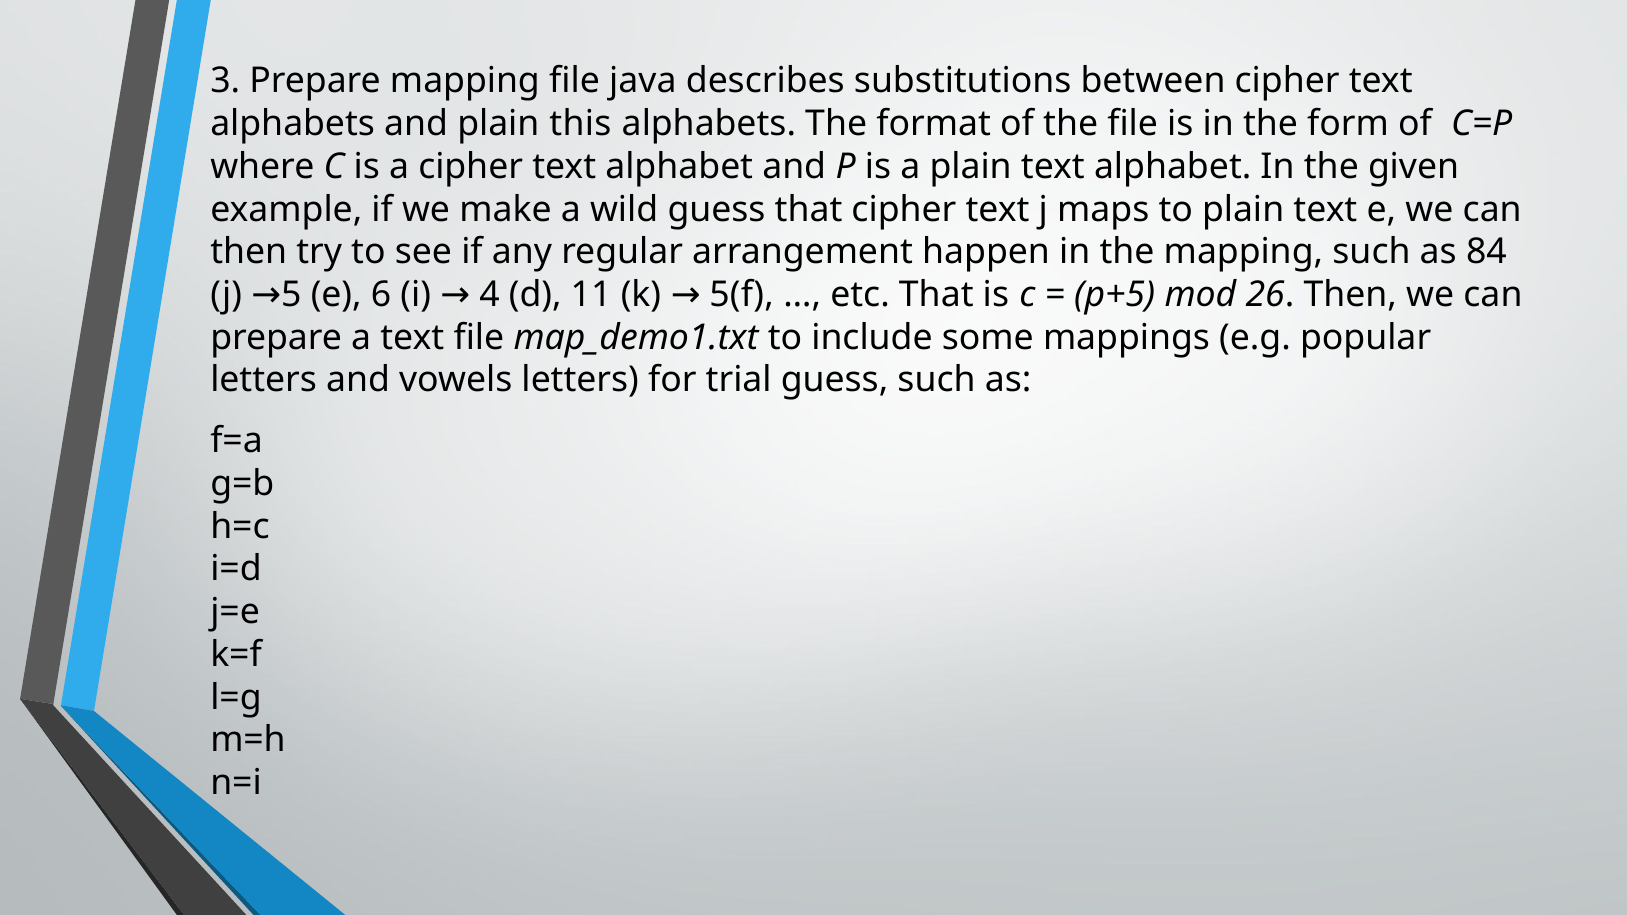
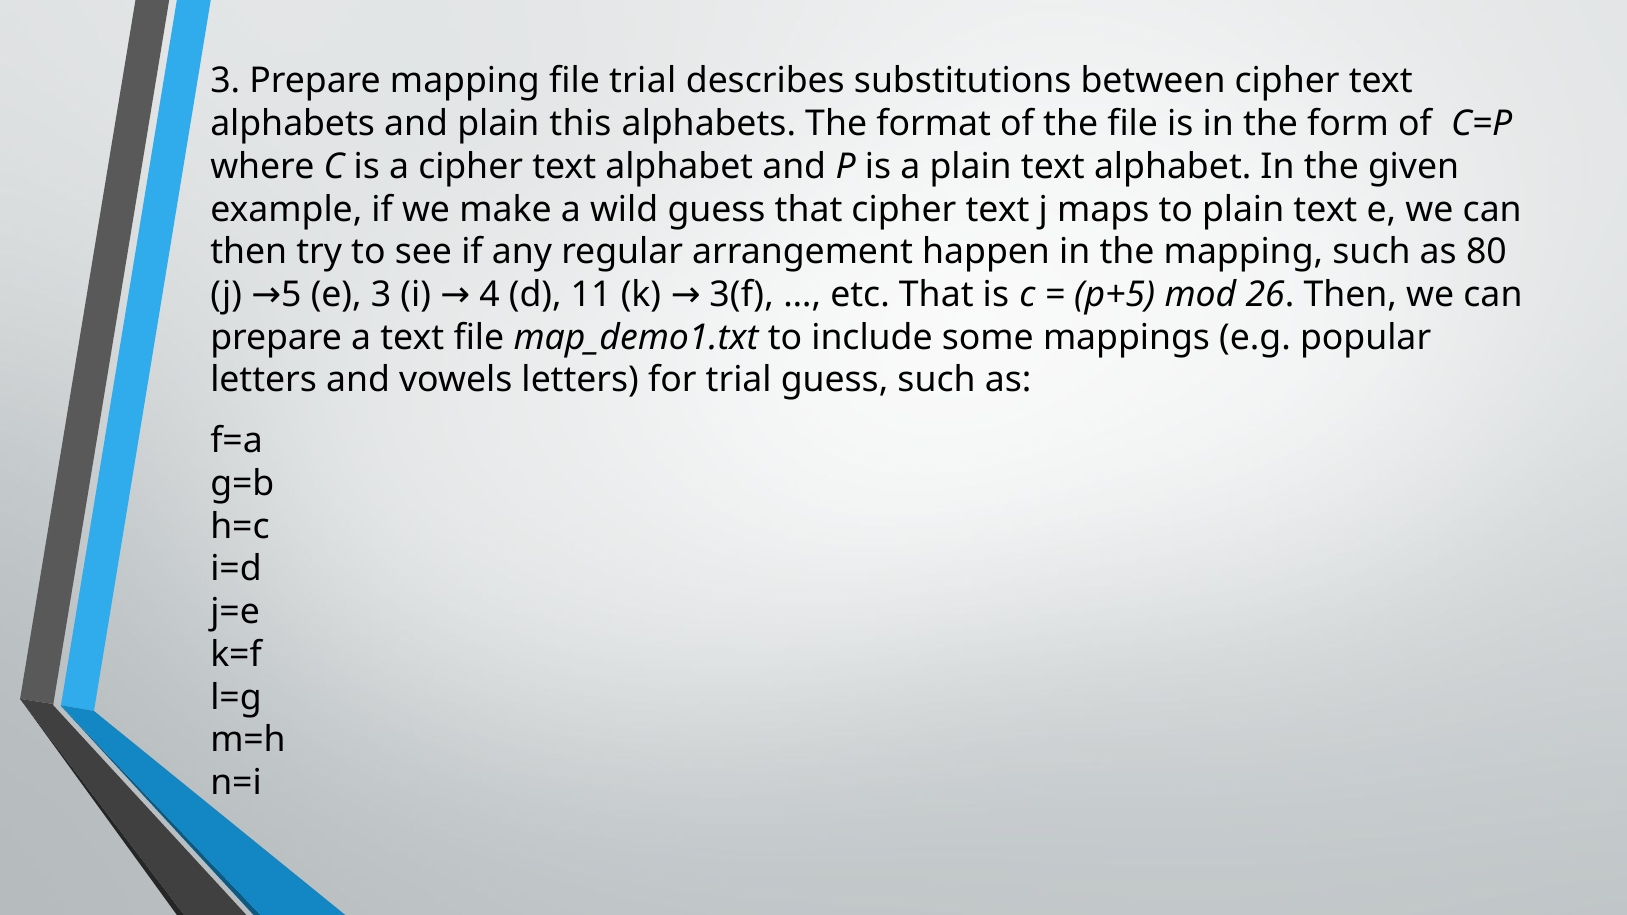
file java: java -> trial
84: 84 -> 80
e 6: 6 -> 3
5(f: 5(f -> 3(f
